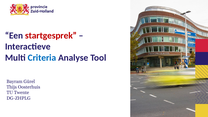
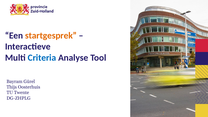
startgesprek colour: red -> orange
